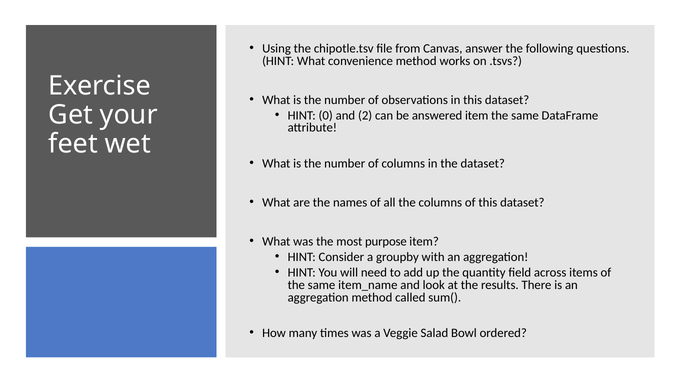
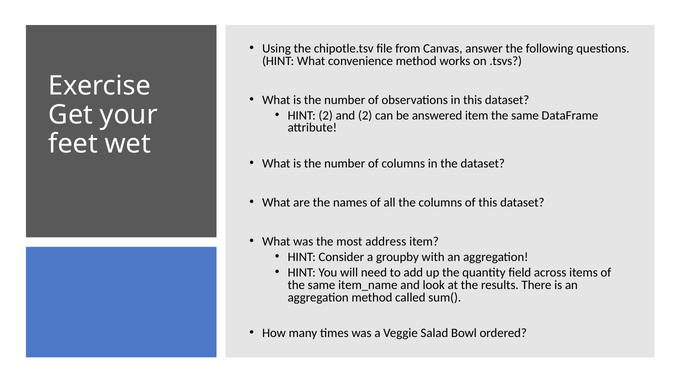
HINT 0: 0 -> 2
purpose: purpose -> address
